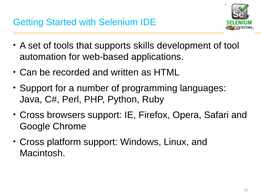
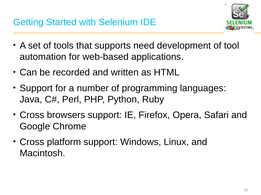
skills: skills -> need
